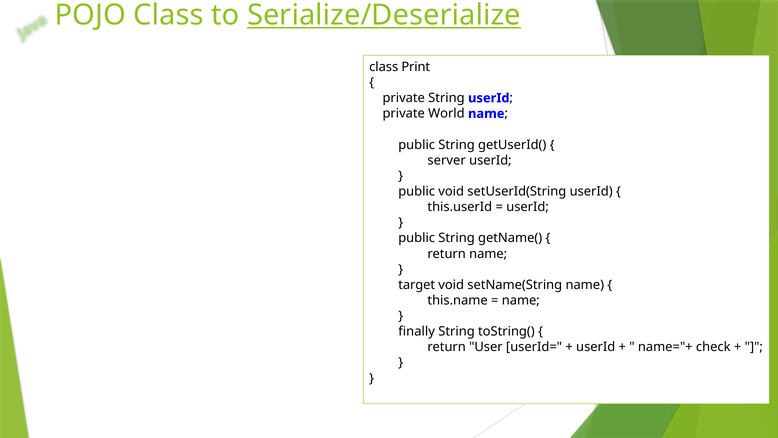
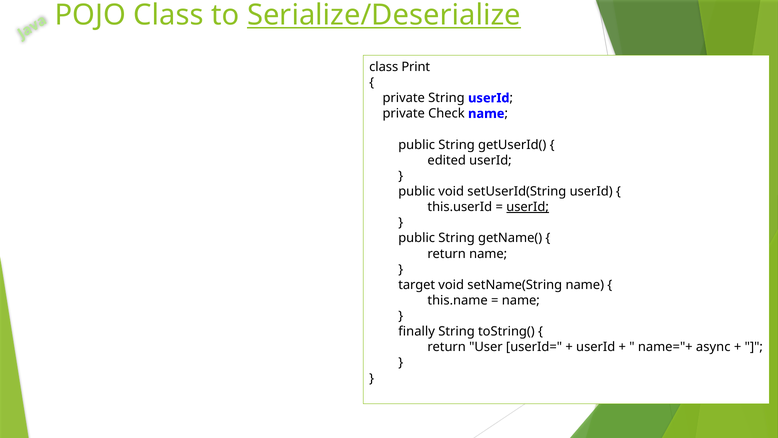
World: World -> Check
server: server -> edited
userId at (528, 207) underline: none -> present
check: check -> async
